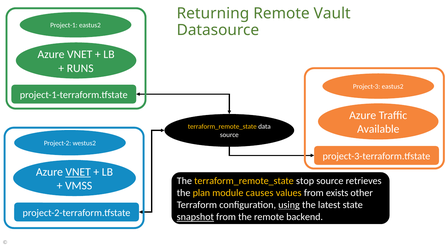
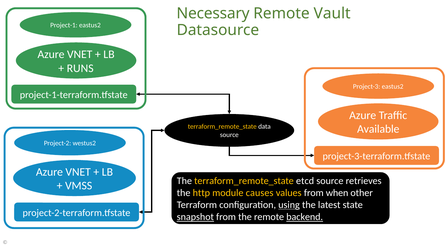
Returning: Returning -> Necessary
VNET at (78, 172) underline: present -> none
stop: stop -> etcd
plan: plan -> http
exists: exists -> when
backend underline: none -> present
